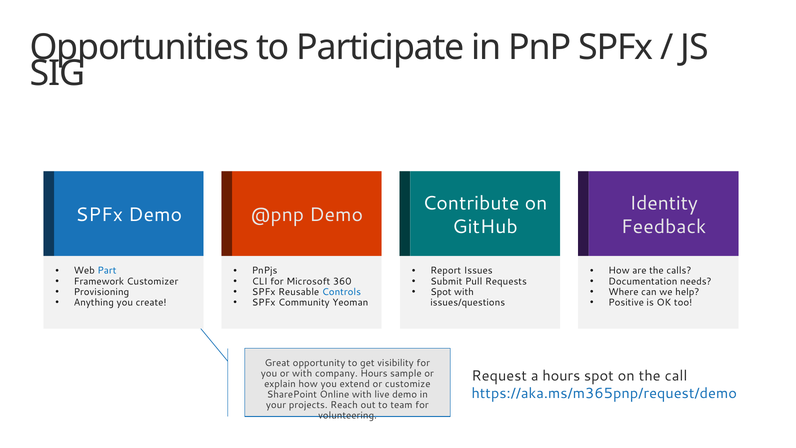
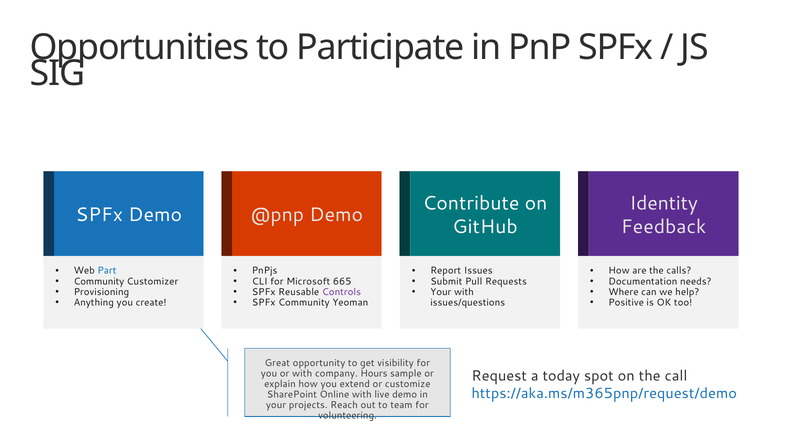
Framework at (99, 281): Framework -> Community
360: 360 -> 665
Controls colour: blue -> purple
Spot at (441, 292): Spot -> Your
a hours: hours -> today
